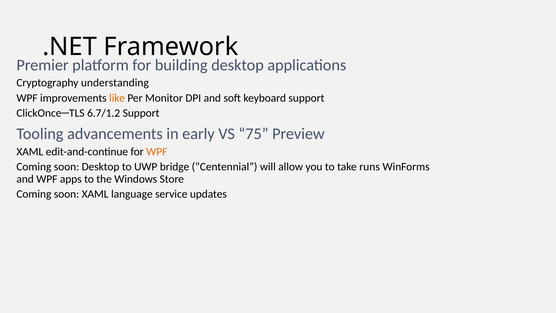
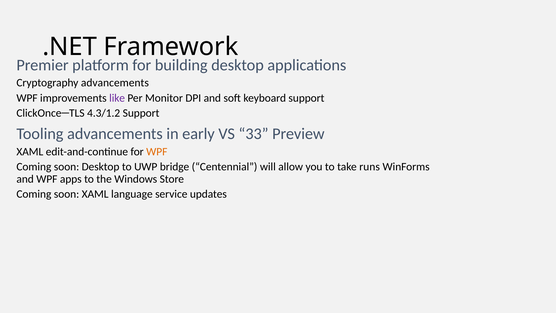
Cryptography understanding: understanding -> advancements
like colour: orange -> purple
6.7/1.2: 6.7/1.2 -> 4.3/1.2
75: 75 -> 33
